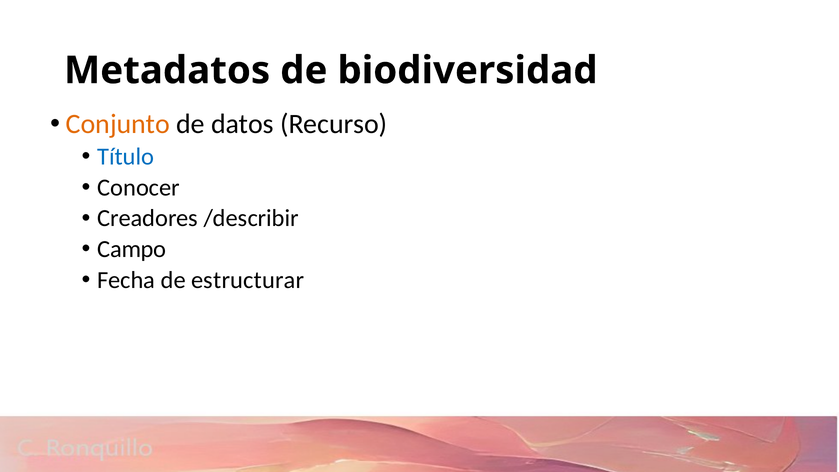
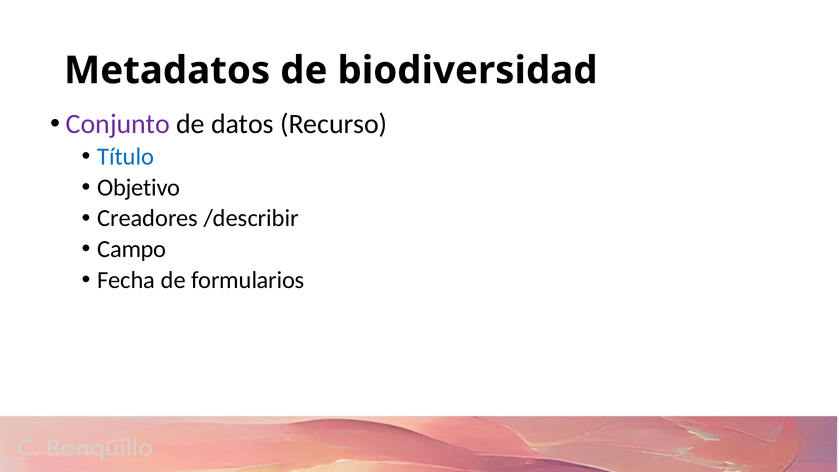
Conjunto colour: orange -> purple
Conocer: Conocer -> Objetivo
estructurar: estructurar -> formularios
